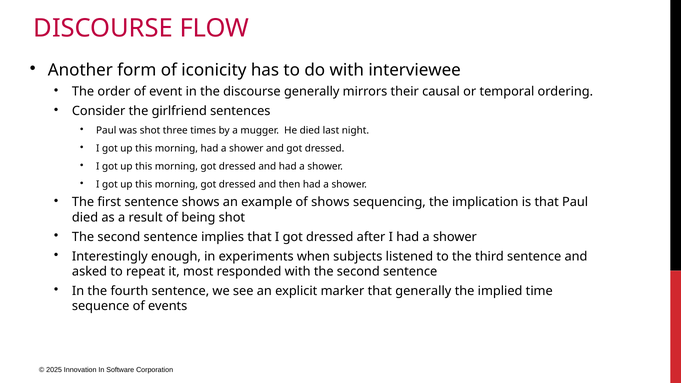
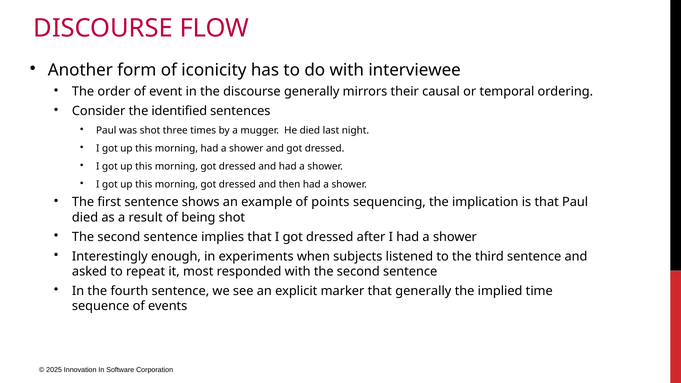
girlfriend: girlfriend -> identified
of shows: shows -> points
